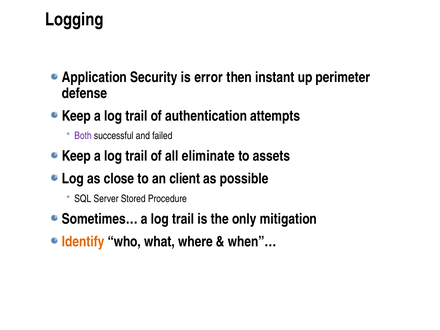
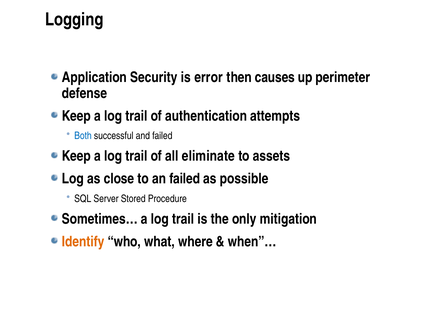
instant: instant -> causes
Both colour: purple -> blue
an client: client -> failed
